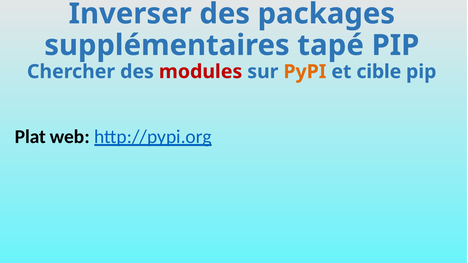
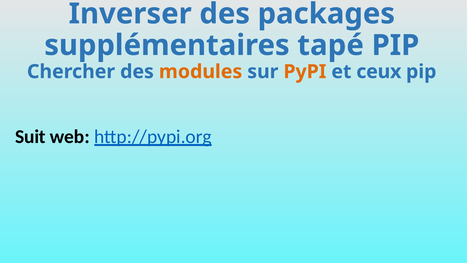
modules colour: red -> orange
cible: cible -> ceux
Plat: Plat -> Suit
